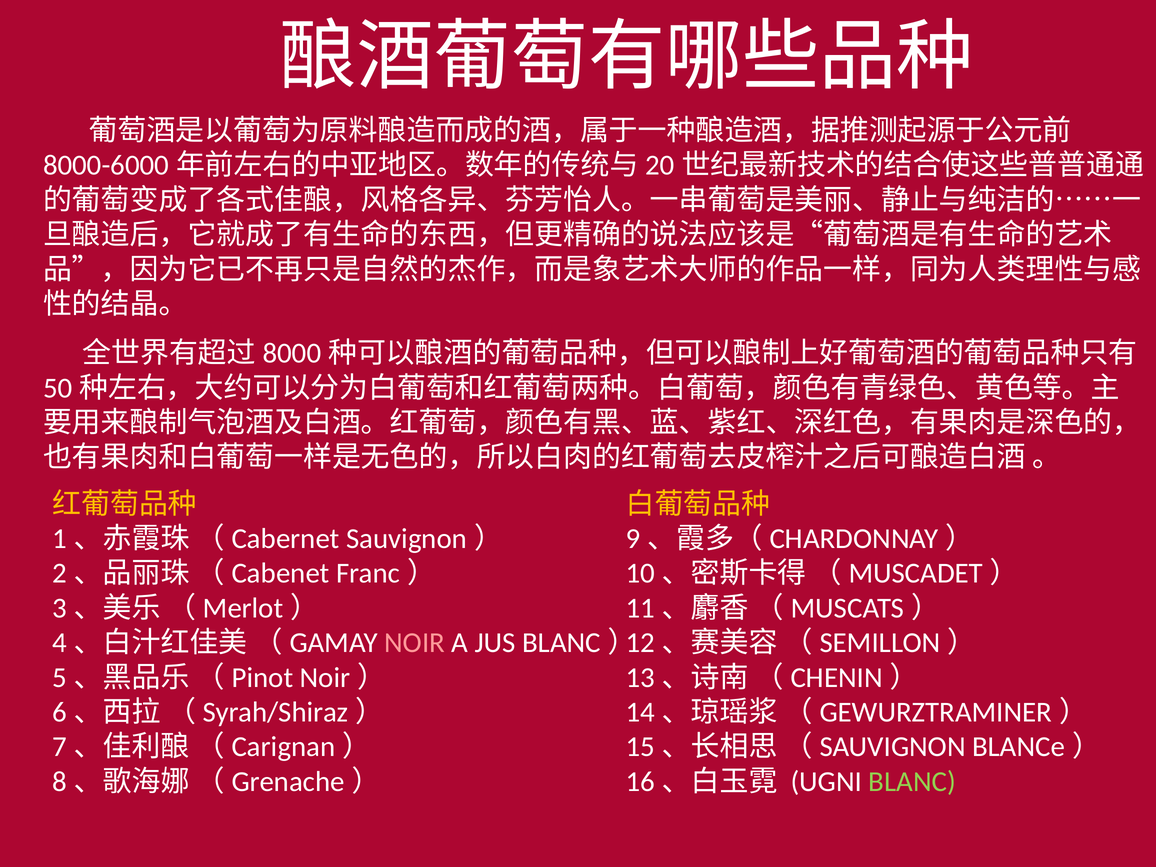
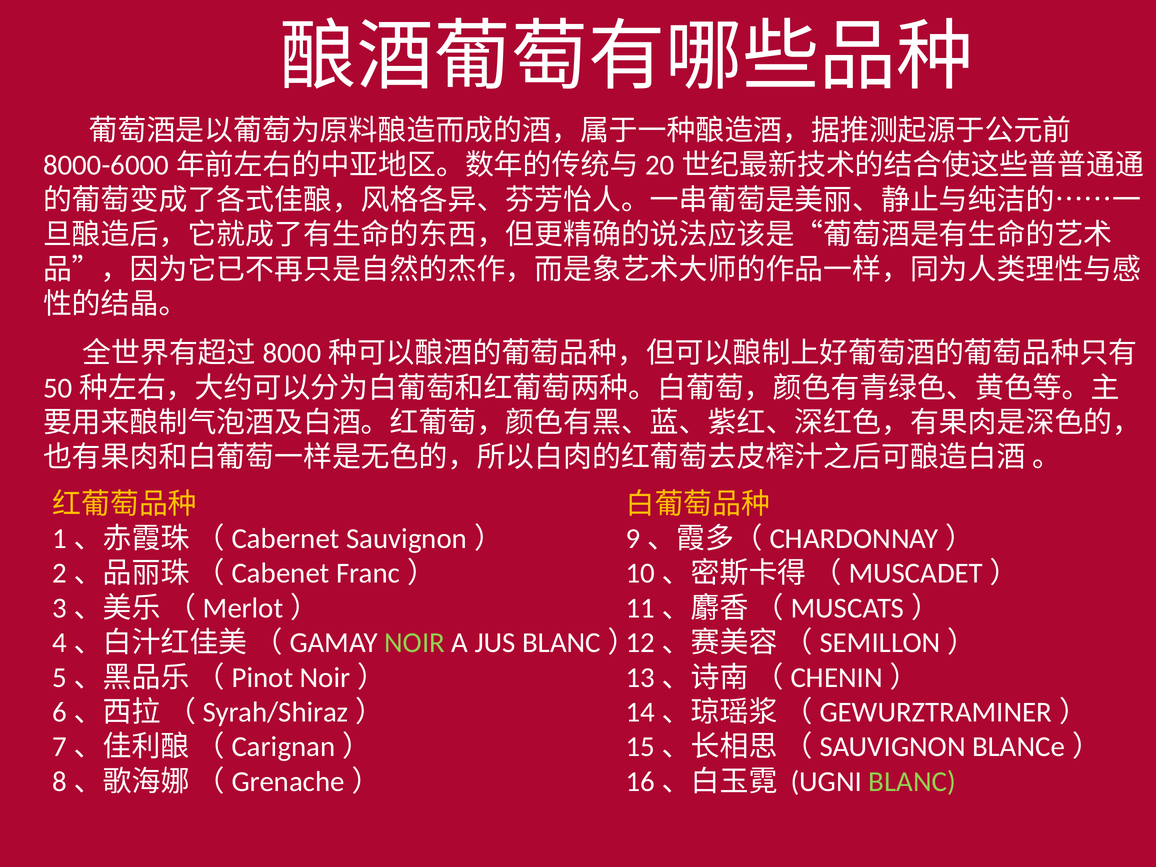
NOIR colour: pink -> light green
